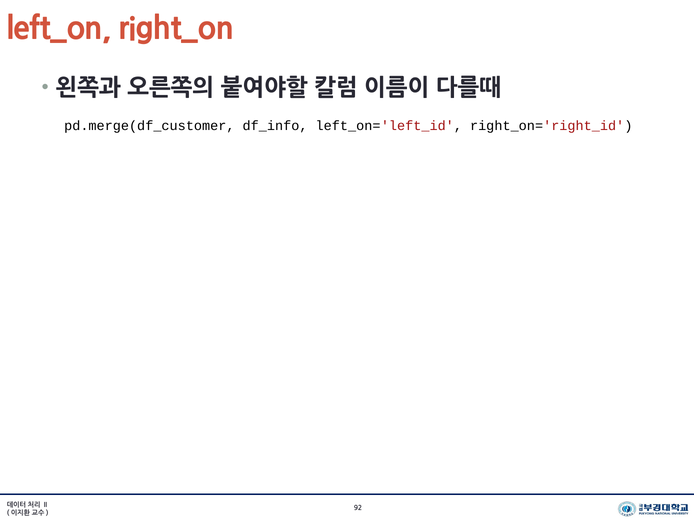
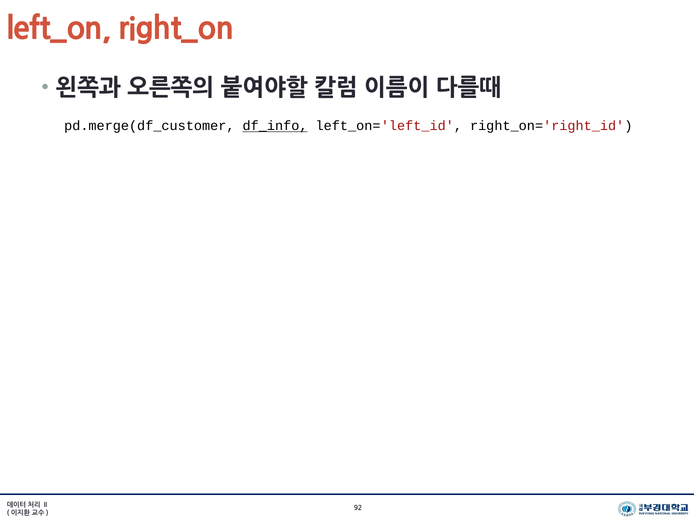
df_info underline: none -> present
